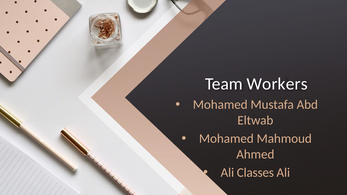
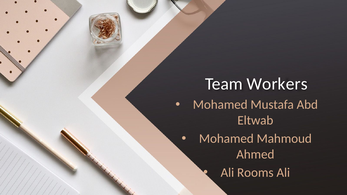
Classes: Classes -> Rooms
